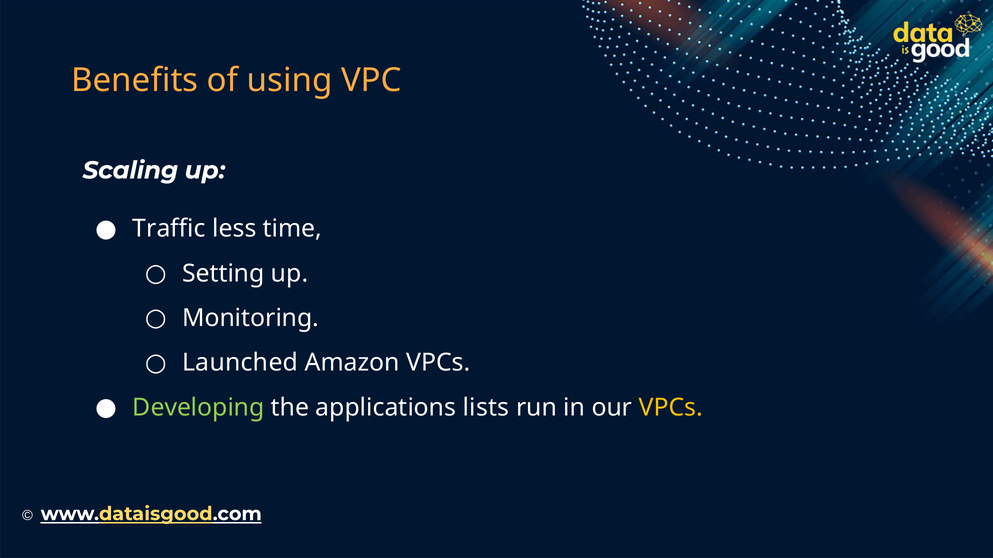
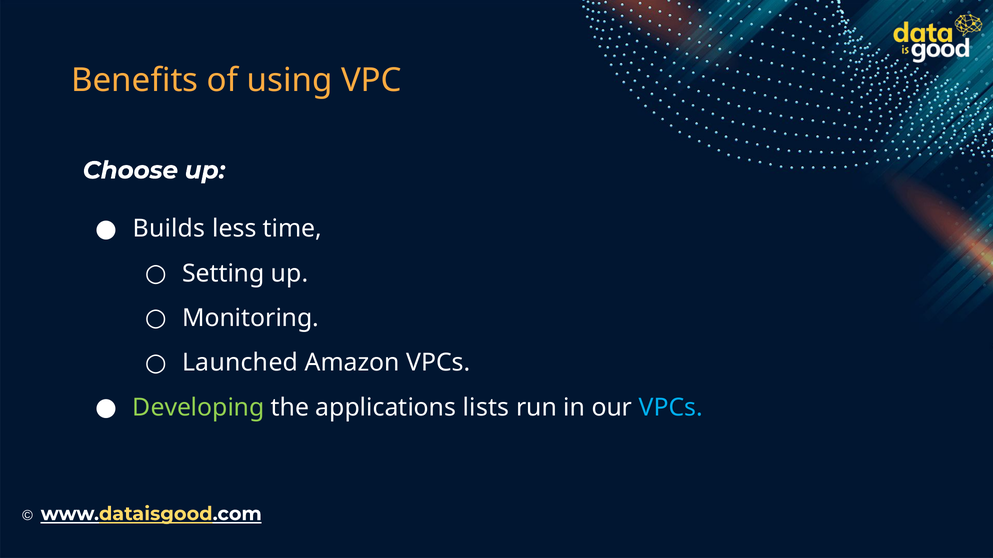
Scaling: Scaling -> Choose
Traffic: Traffic -> Builds
VPCs at (671, 408) colour: yellow -> light blue
